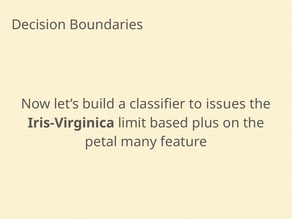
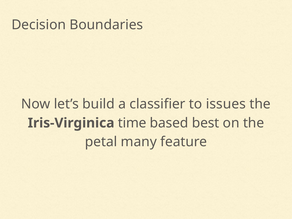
limit: limit -> time
plus: plus -> best
